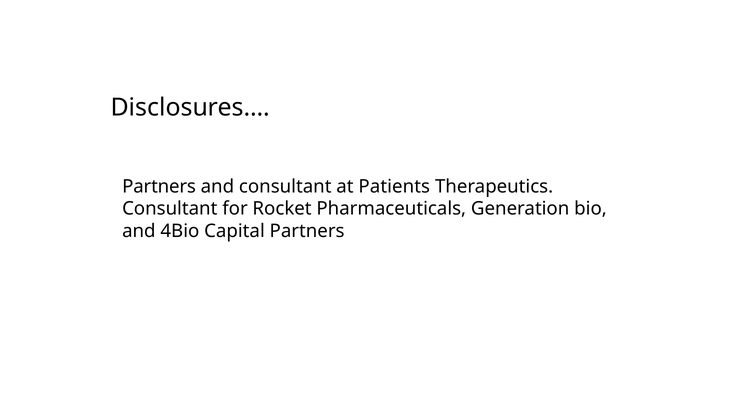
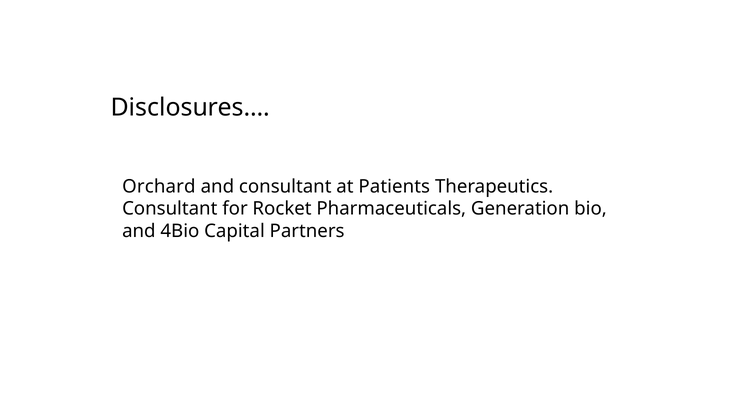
Partners at (159, 187): Partners -> Orchard
